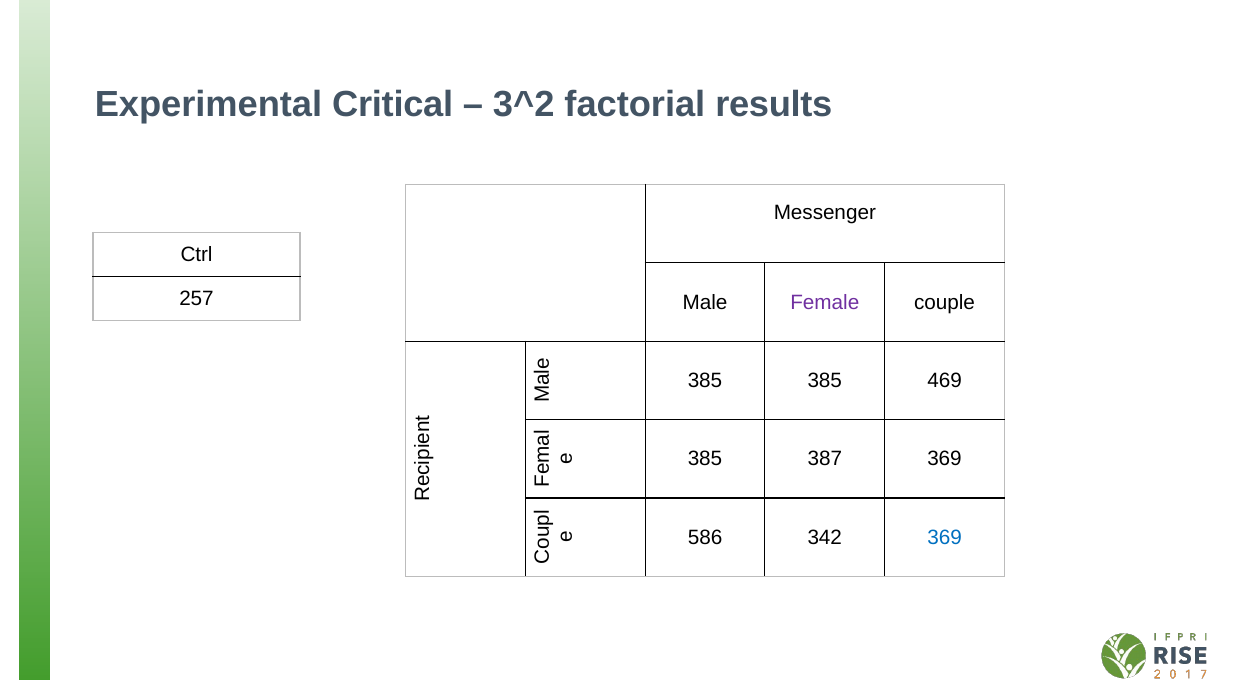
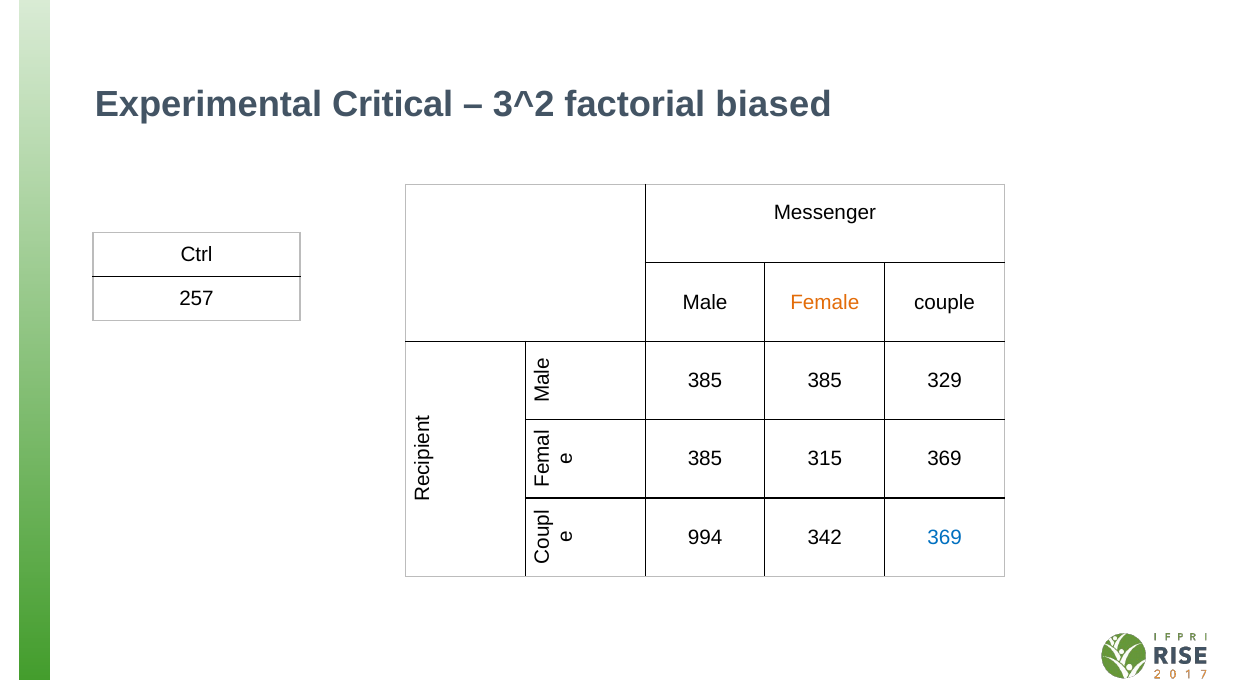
results: results -> biased
Female colour: purple -> orange
469: 469 -> 329
387: 387 -> 315
586: 586 -> 994
